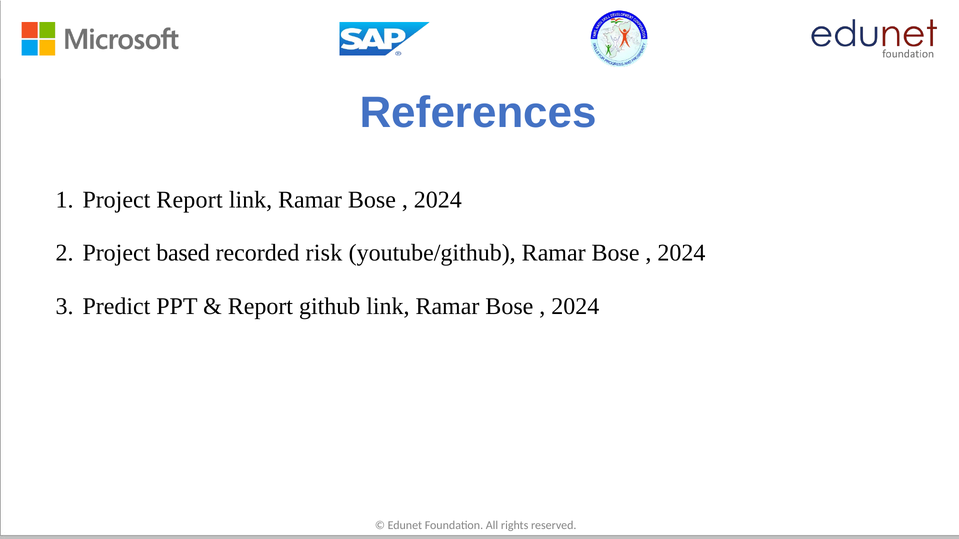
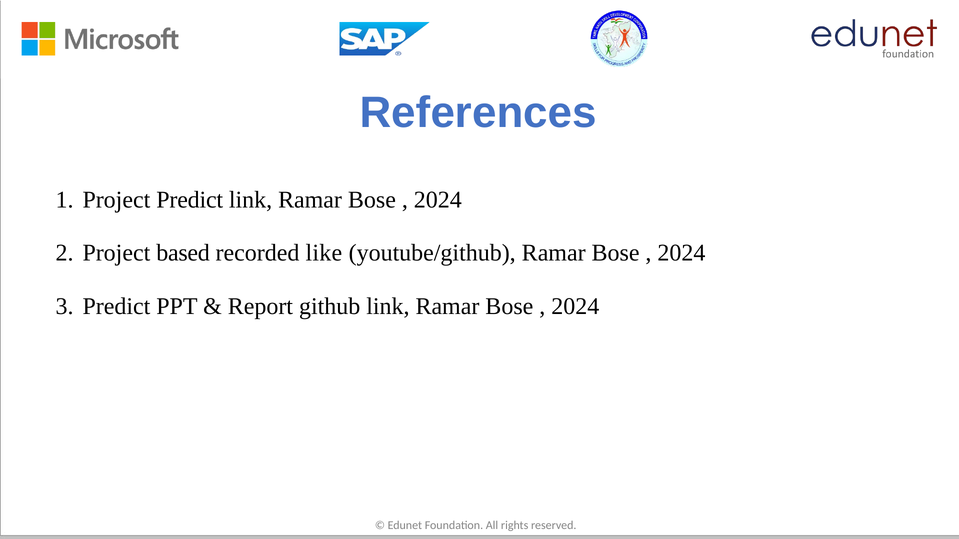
Project Report: Report -> Predict
risk: risk -> like
